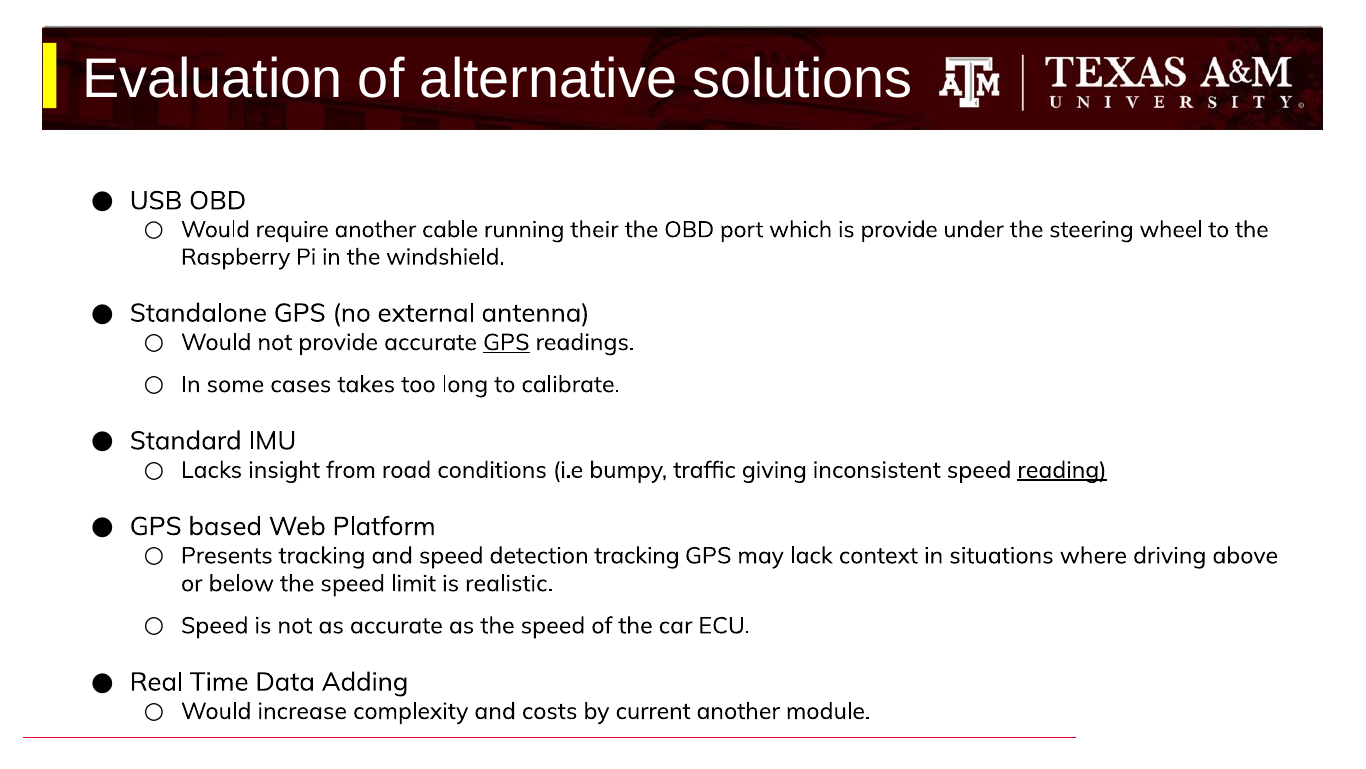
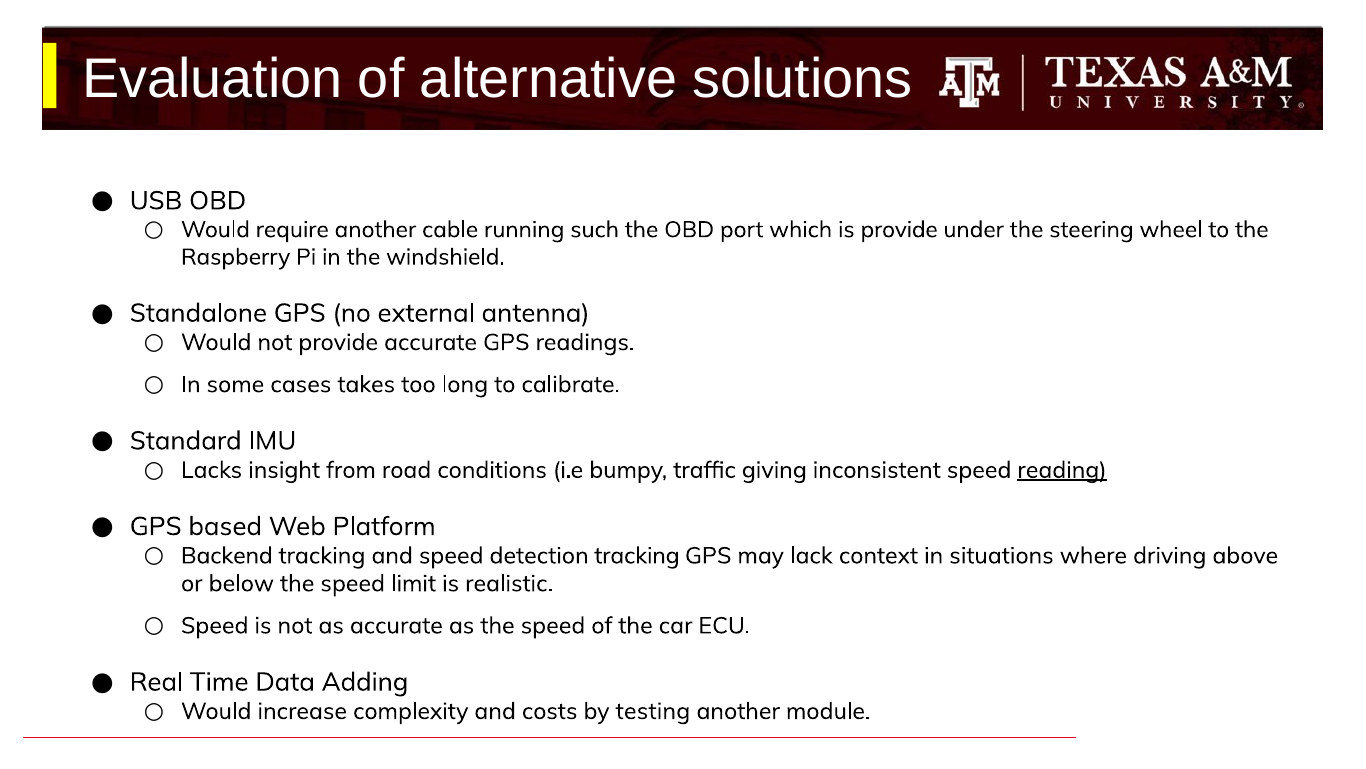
their: their -> such
GPS at (506, 342) underline: present -> none
Presents: Presents -> Backend
current: current -> testing
